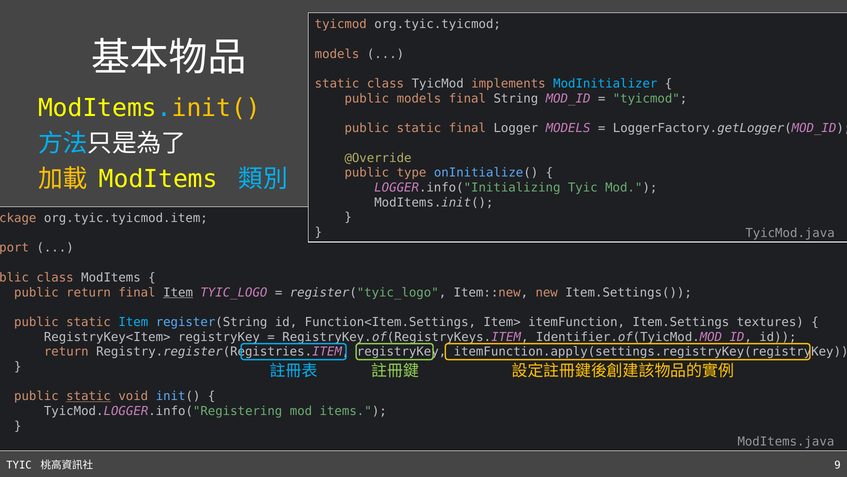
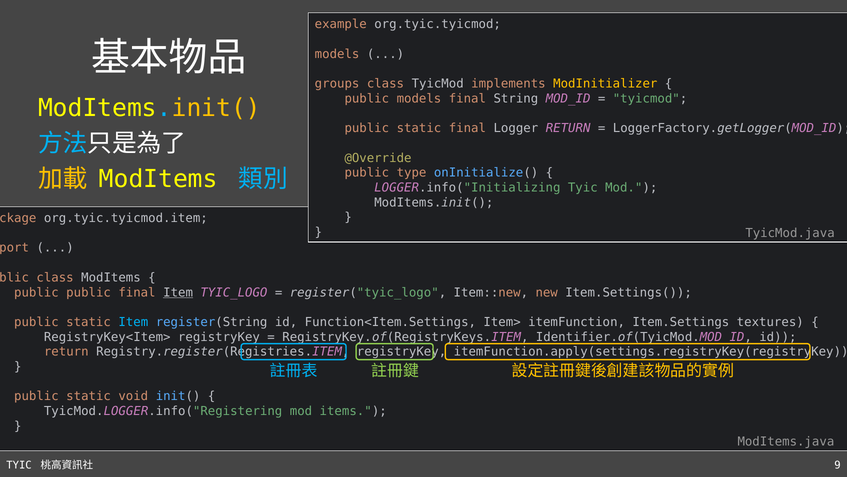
tyicmod at (341, 24): tyicmod -> example
static at (337, 84): static -> groups
ModInitializer colour: light blue -> yellow
Logger MODELS: MODELS -> RETURN
public return: return -> public
static at (89, 396) underline: present -> none
